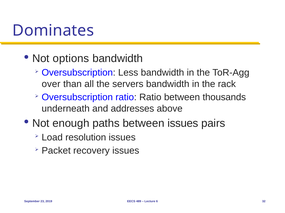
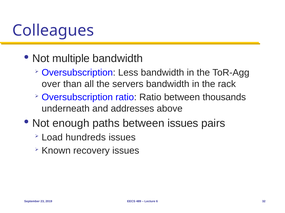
Dominates: Dominates -> Colleagues
options: options -> multiple
resolution: resolution -> hundreds
Packet: Packet -> Known
